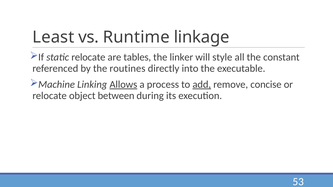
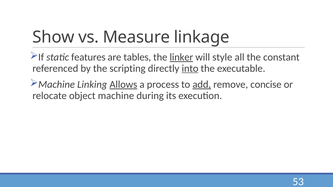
Least: Least -> Show
Runtime: Runtime -> Measure
static relocate: relocate -> features
linker underline: none -> present
routines: routines -> scripting
into underline: none -> present
object between: between -> machine
